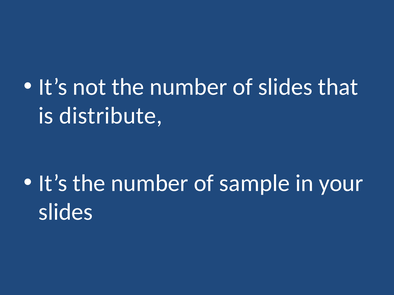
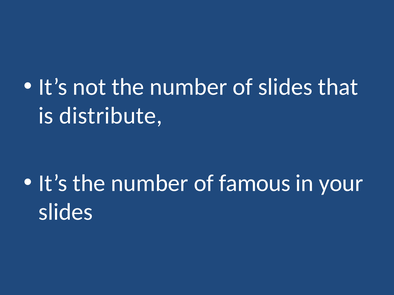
sample: sample -> famous
